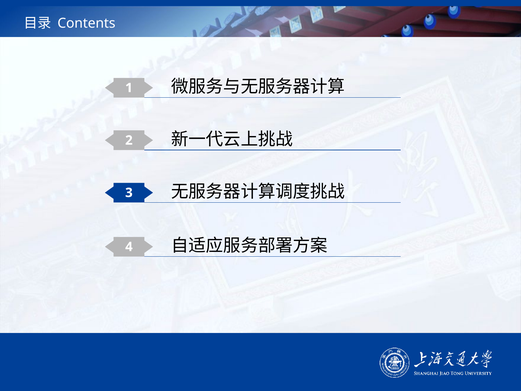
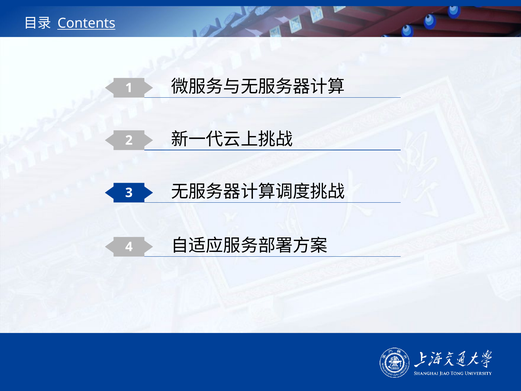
Contents underline: none -> present
